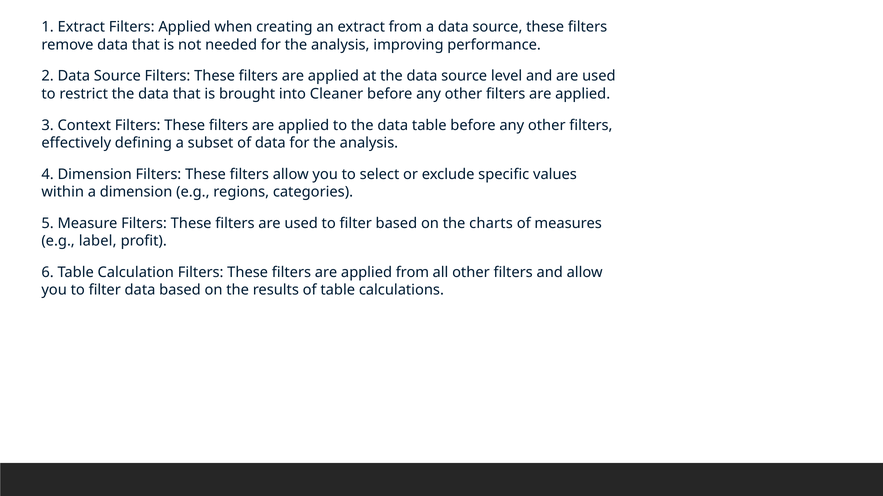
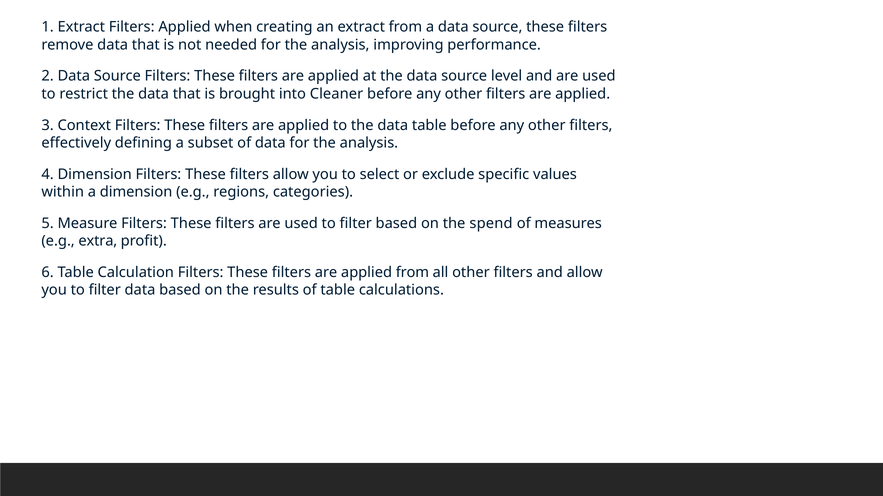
charts: charts -> spend
label: label -> extra
